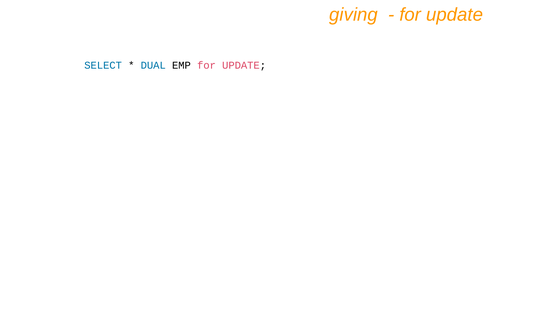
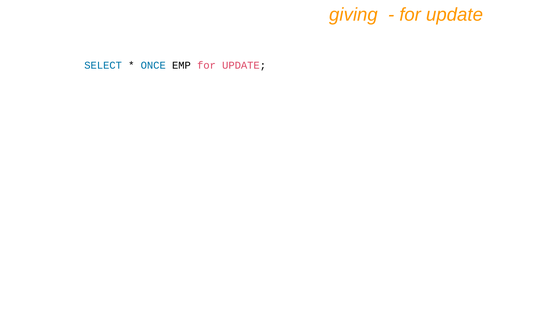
DUAL: DUAL -> ONCE
